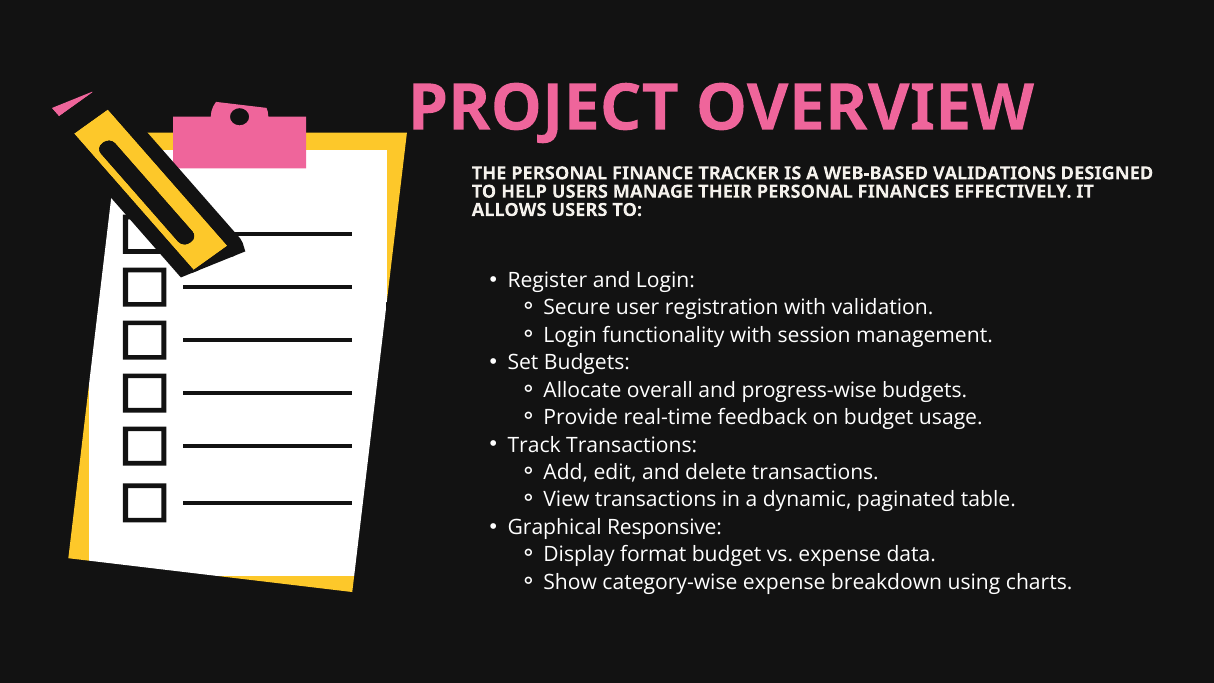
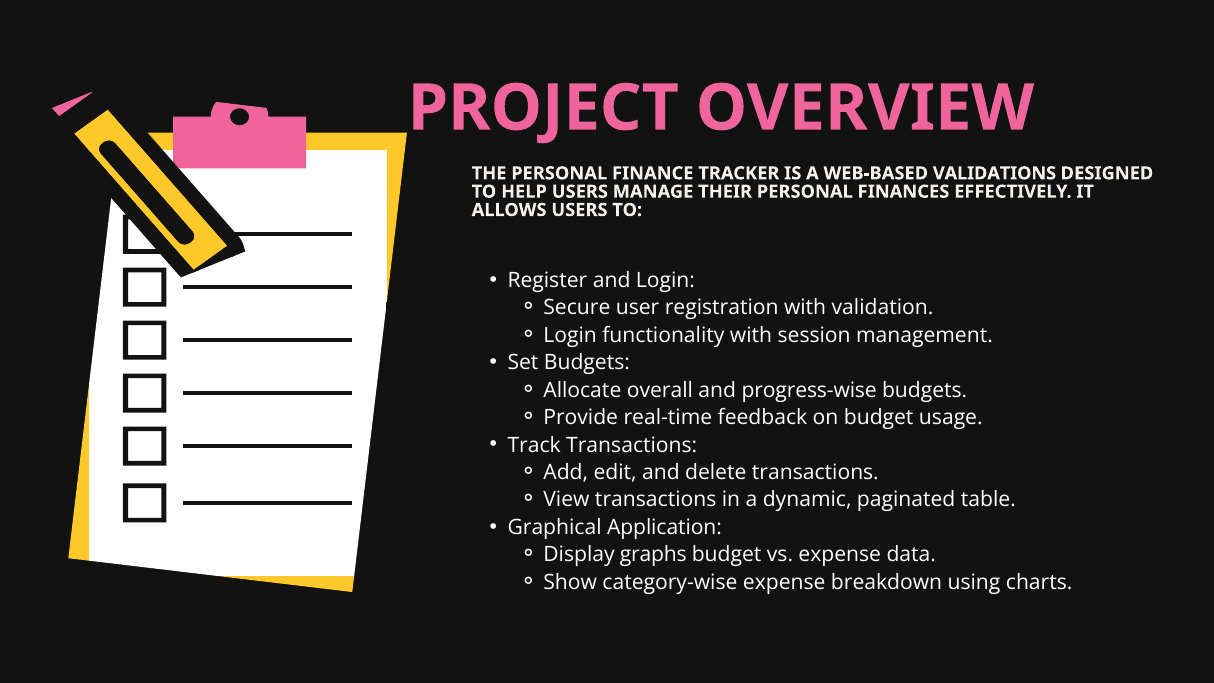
Responsive: Responsive -> Application
format: format -> graphs
